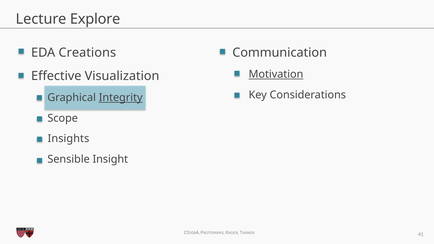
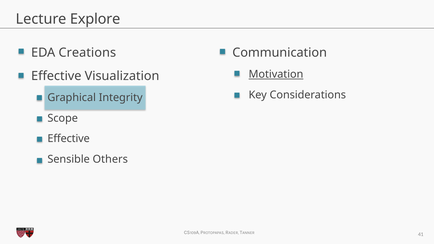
Integrity underline: present -> none
Insights at (68, 139): Insights -> Effective
Insight: Insight -> Others
